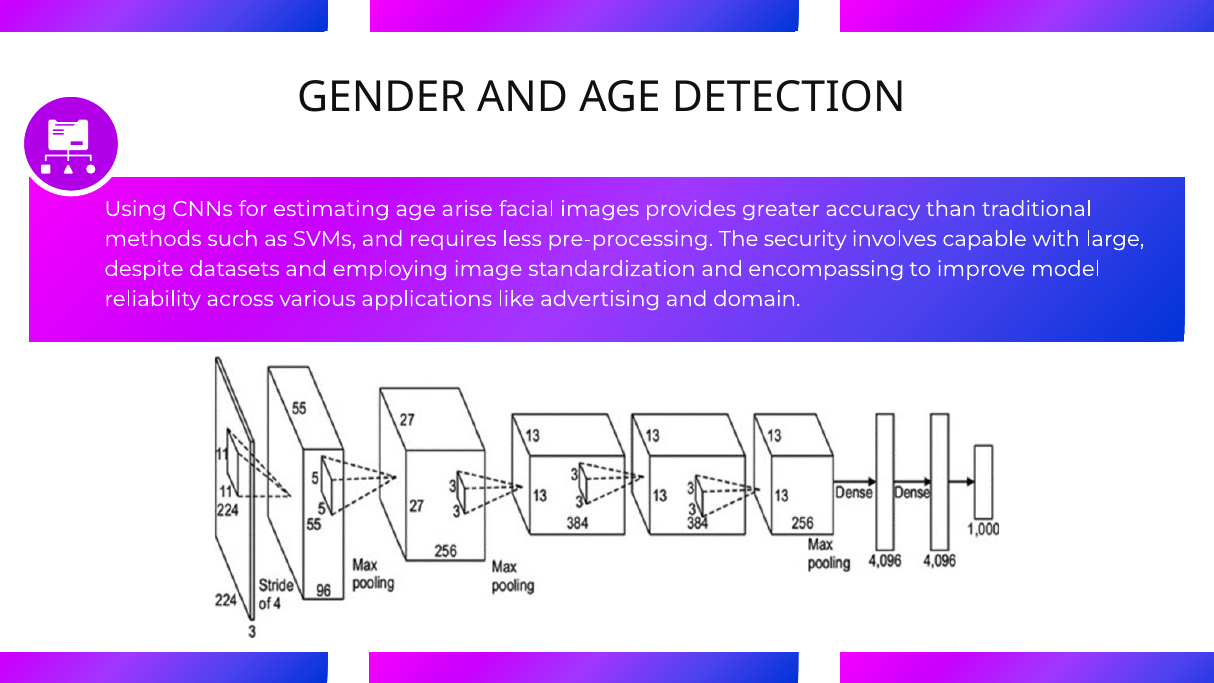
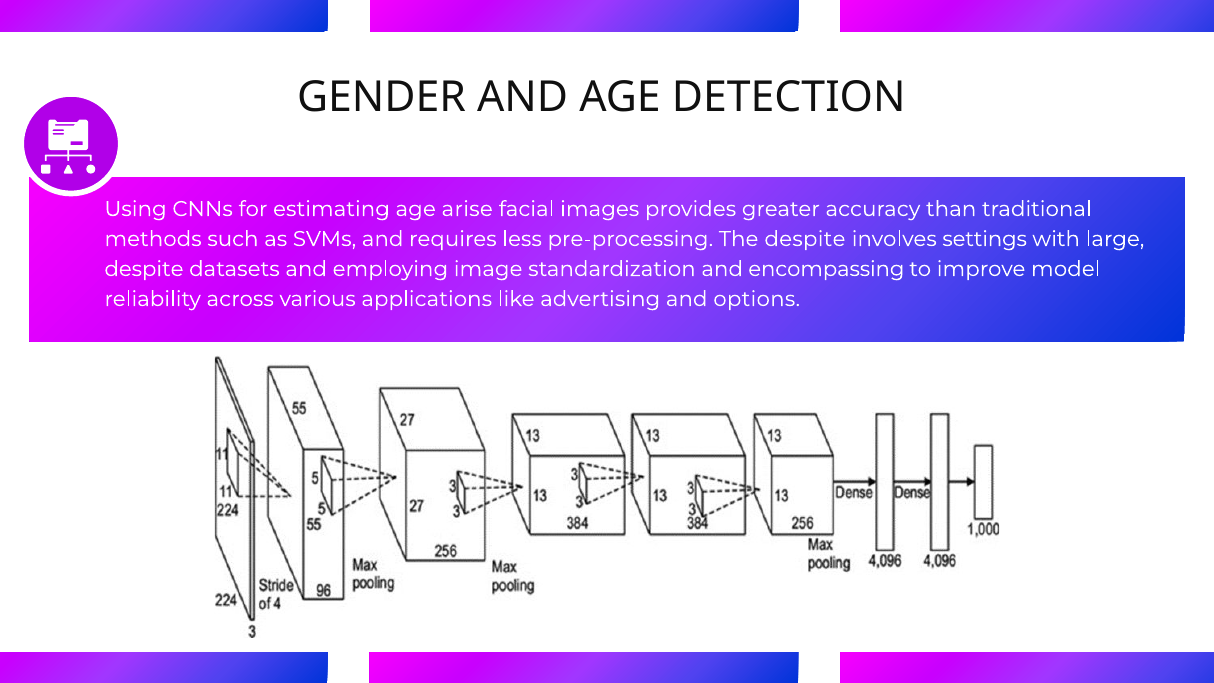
The security: security -> despite
capable: capable -> settings
domain: domain -> options
